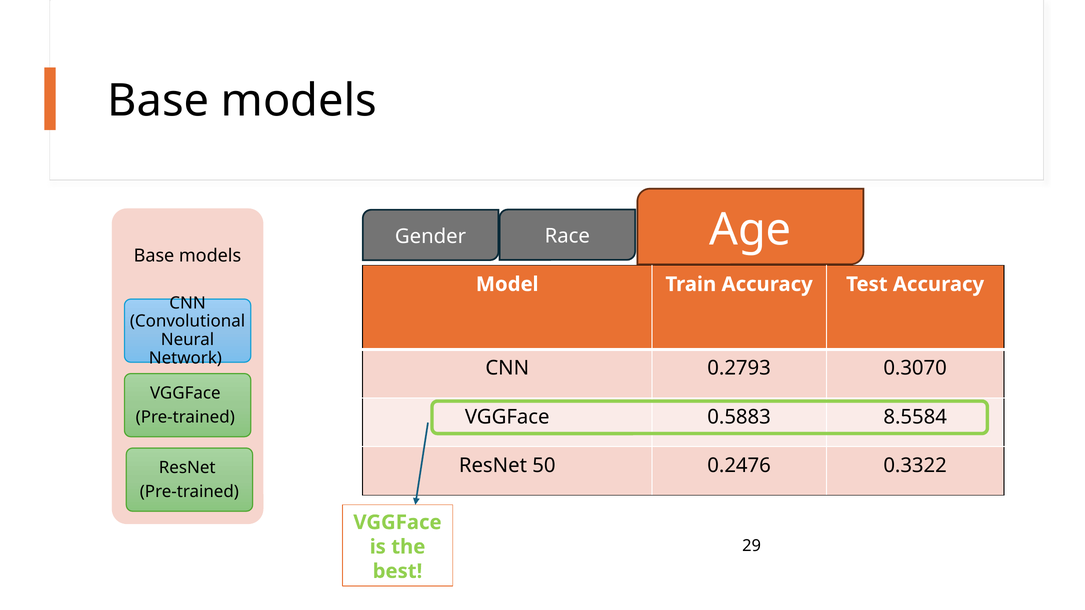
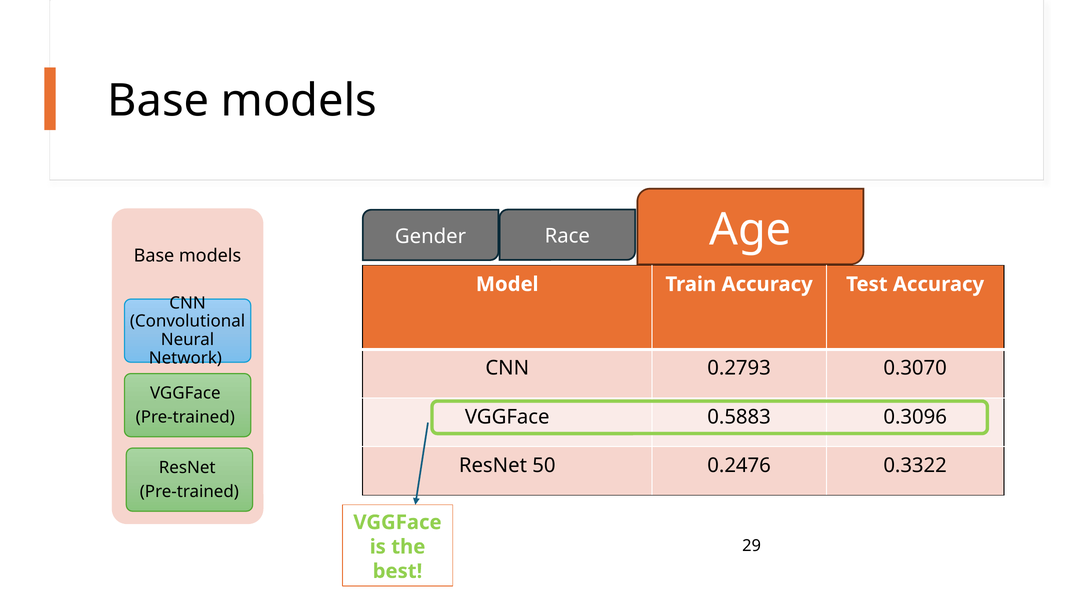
8.5584: 8.5584 -> 0.3096
